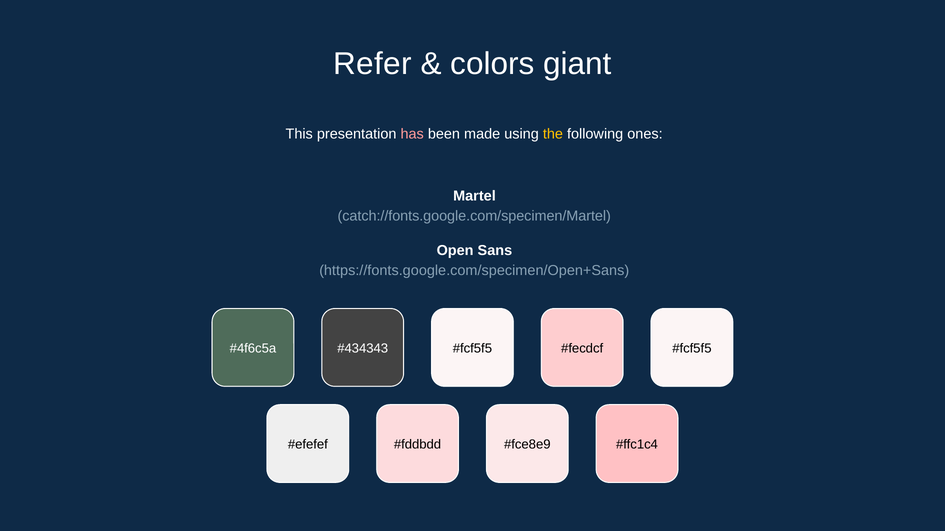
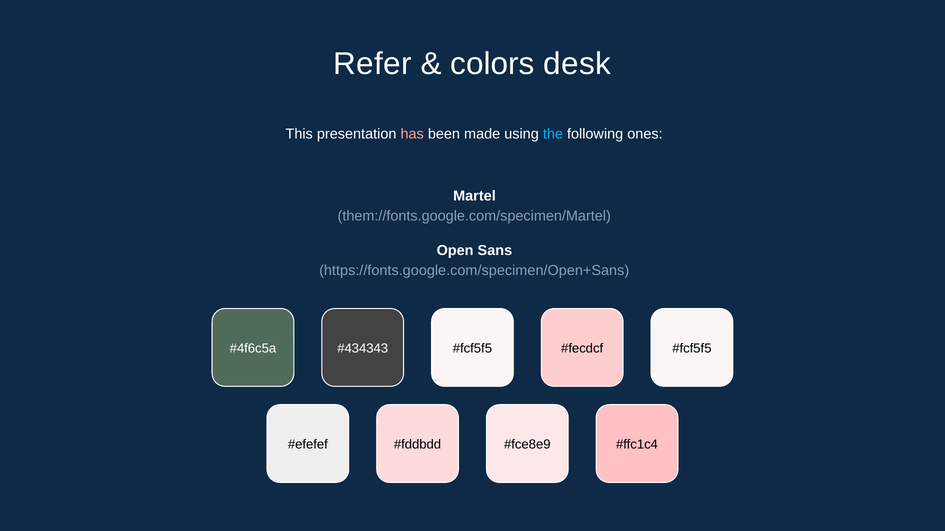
giant: giant -> desk
the colour: yellow -> light blue
catch://fonts.google.com/specimen/Martel: catch://fonts.google.com/specimen/Martel -> them://fonts.google.com/specimen/Martel
